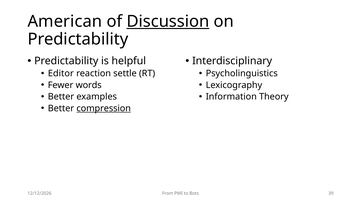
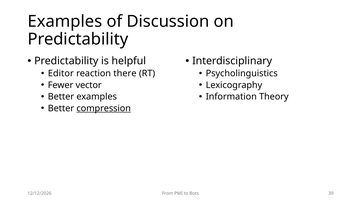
American at (65, 21): American -> Examples
Discussion underline: present -> none
settle: settle -> there
words: words -> vector
